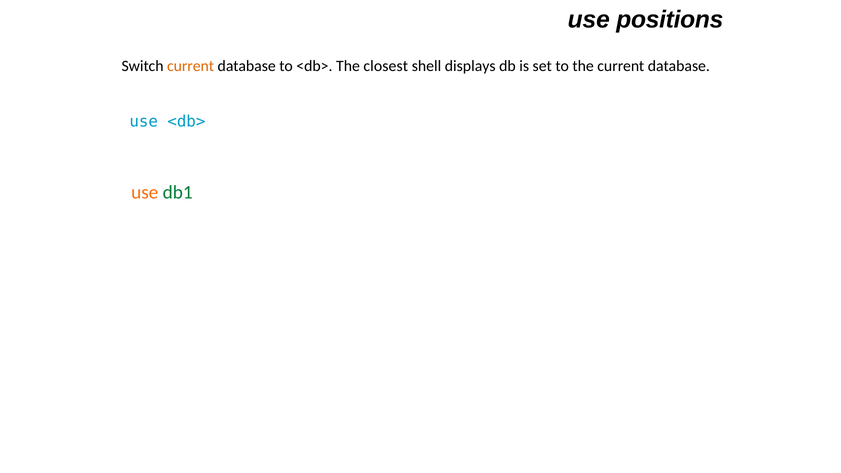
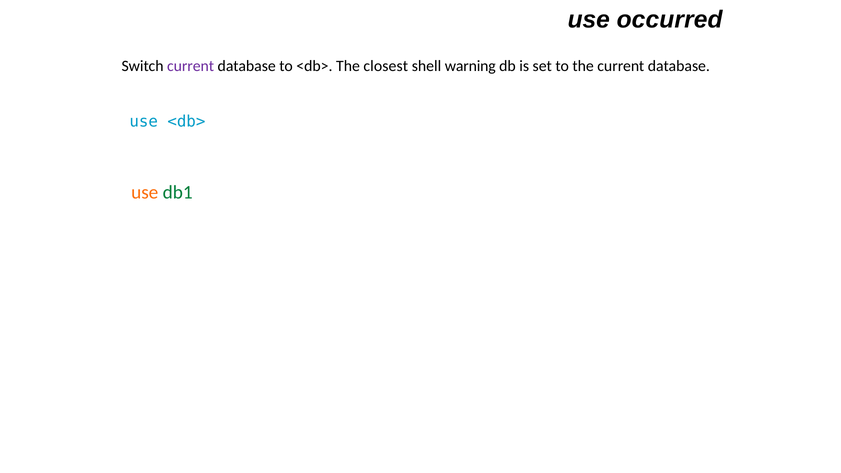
positions: positions -> occurred
current at (191, 66) colour: orange -> purple
displays: displays -> warning
